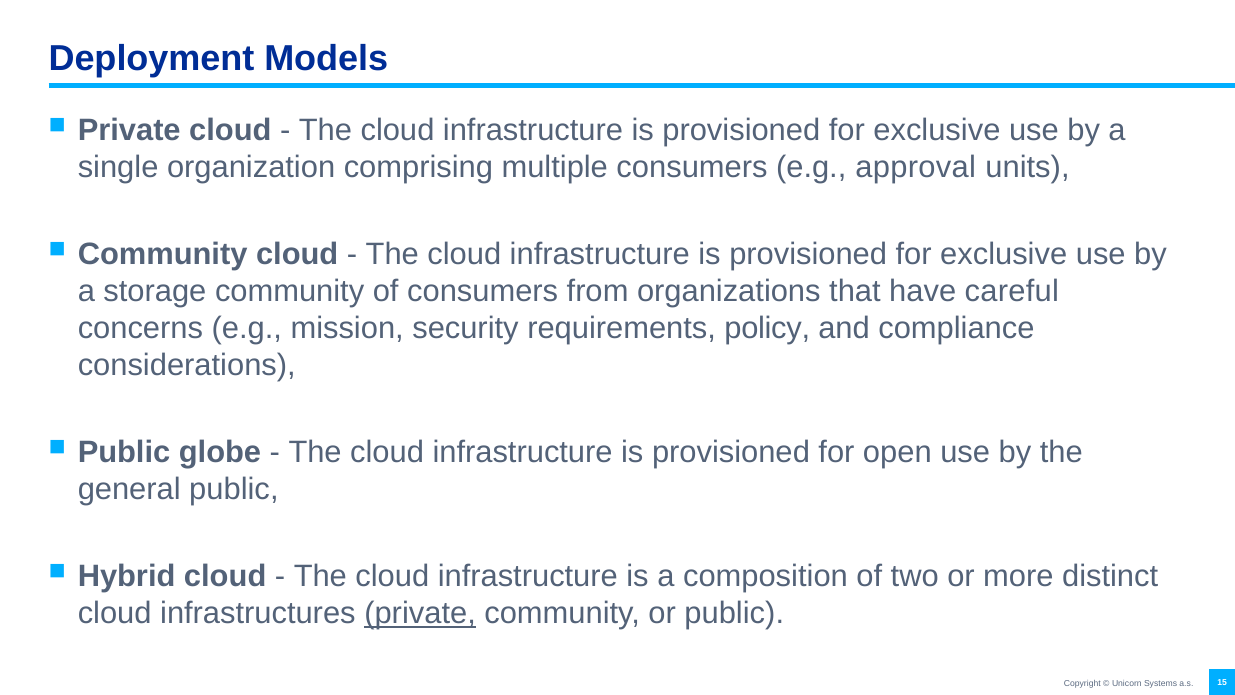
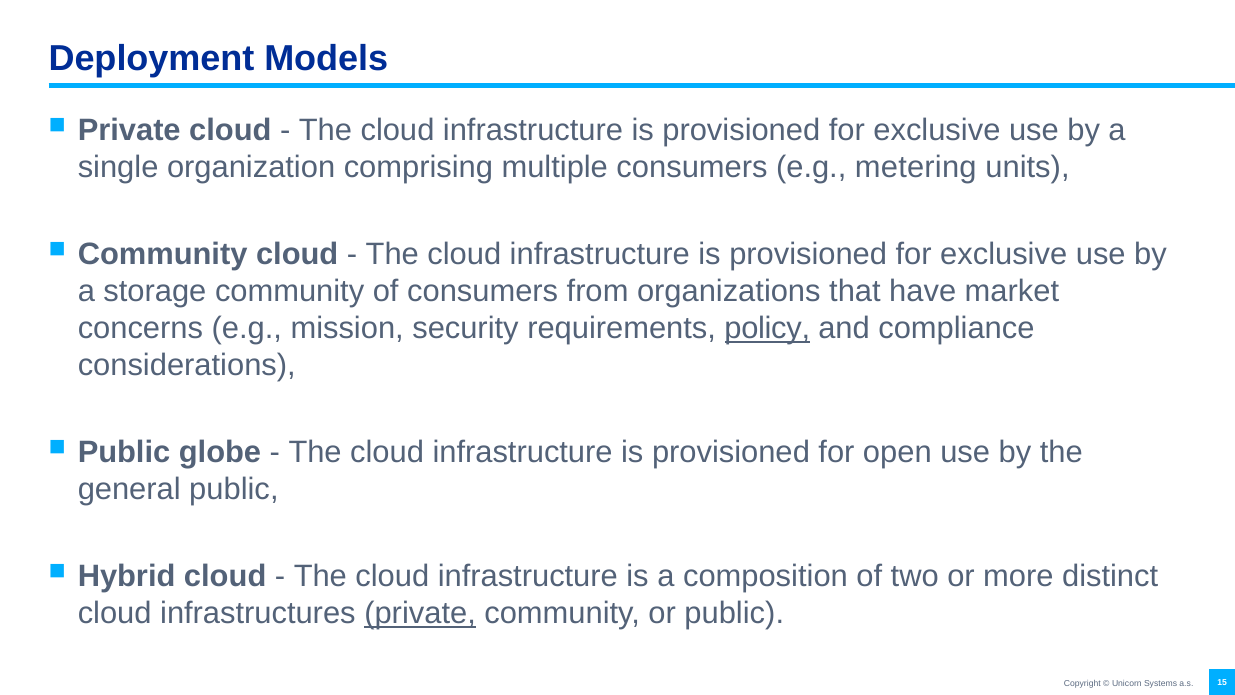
approval: approval -> metering
careful: careful -> market
policy underline: none -> present
